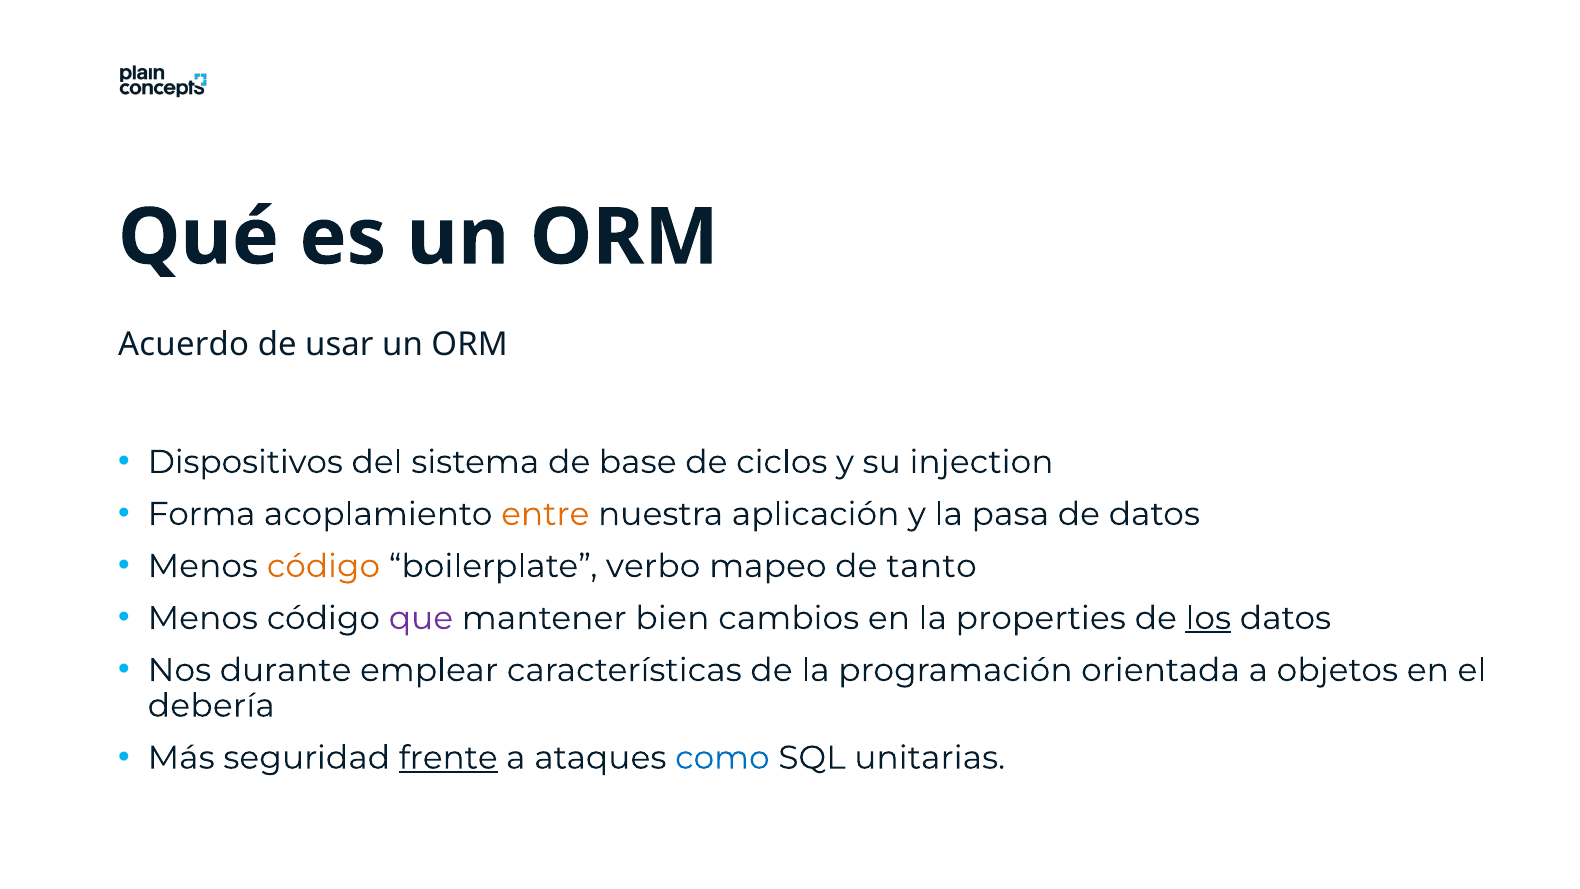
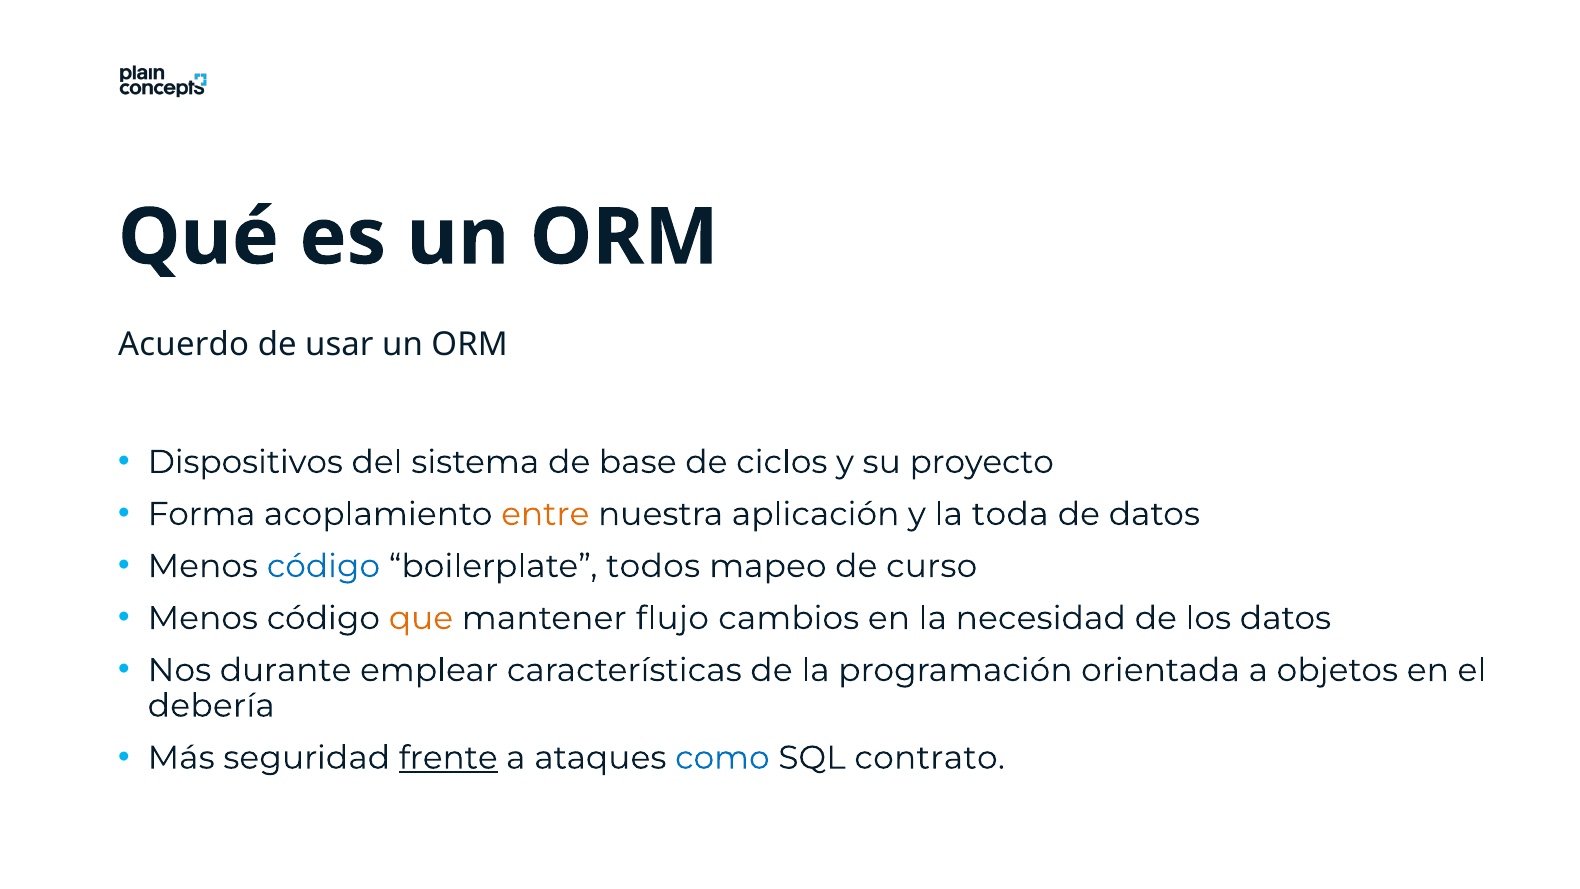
injection: injection -> proyecto
pasa: pasa -> toda
código at (323, 566) colour: orange -> blue
verbo: verbo -> todos
tanto: tanto -> curso
que colour: purple -> orange
bien: bien -> flujo
properties: properties -> necesidad
los underline: present -> none
unitarias: unitarias -> contrato
